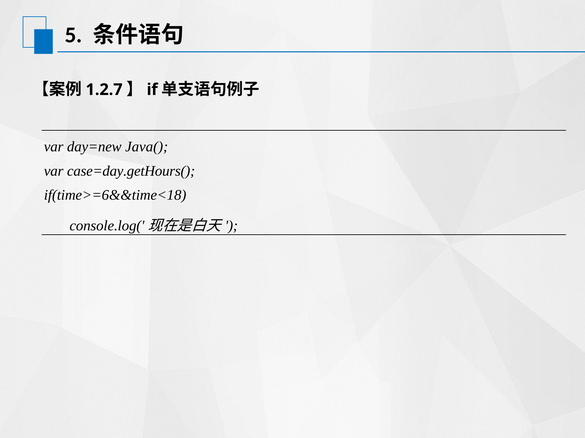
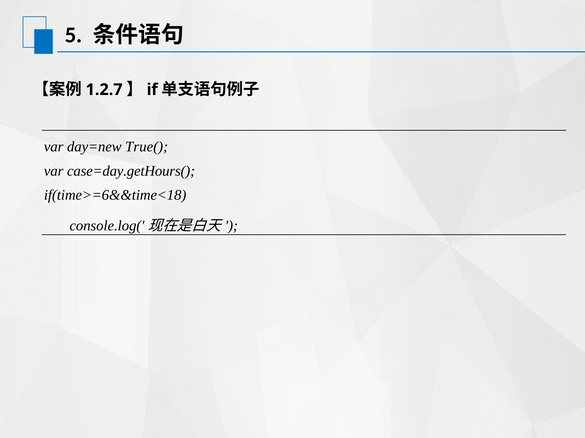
Java(: Java( -> True(
